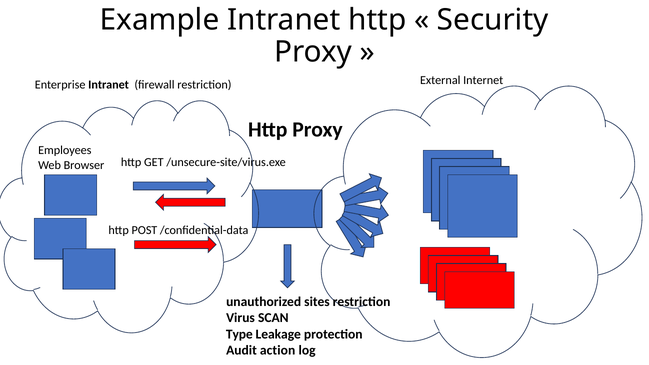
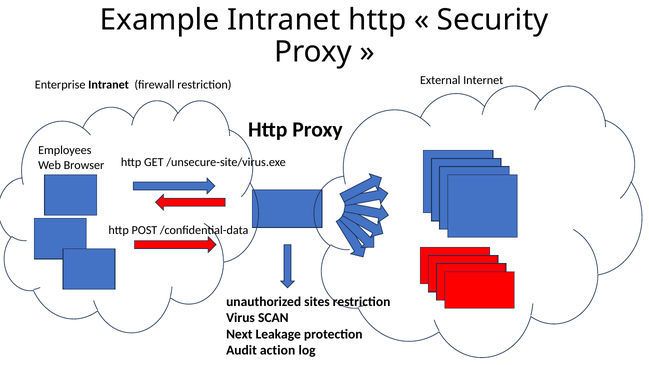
Type: Type -> Next
